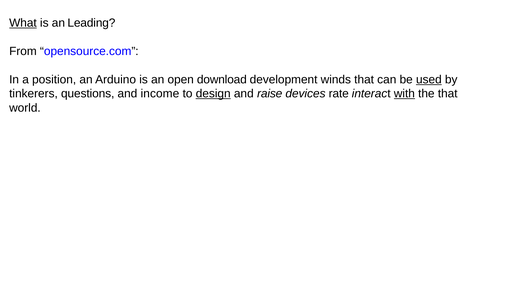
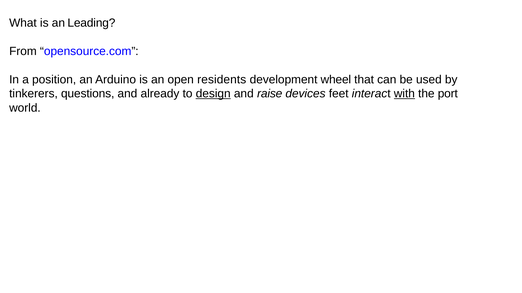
What underline: present -> none
download: download -> residents
winds: winds -> wheel
used underline: present -> none
income: income -> already
rate: rate -> feet
the that: that -> port
